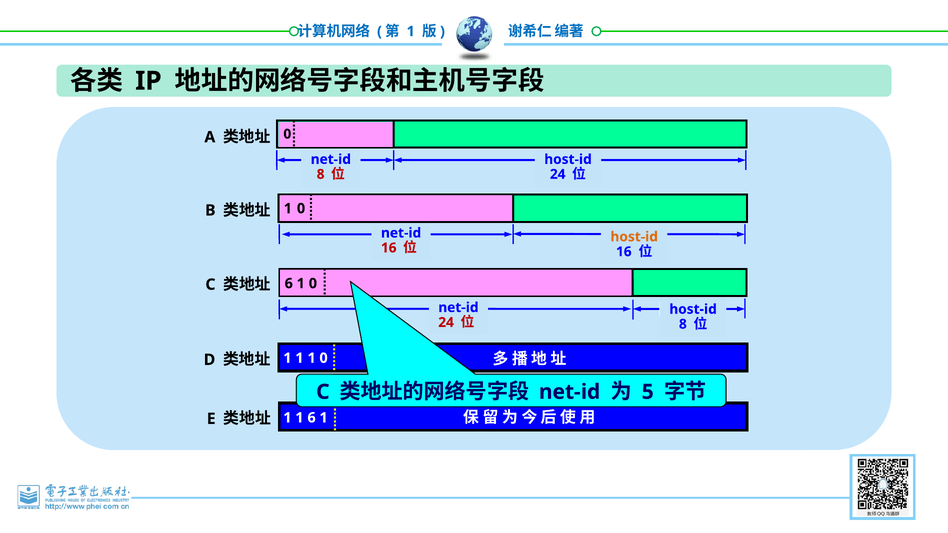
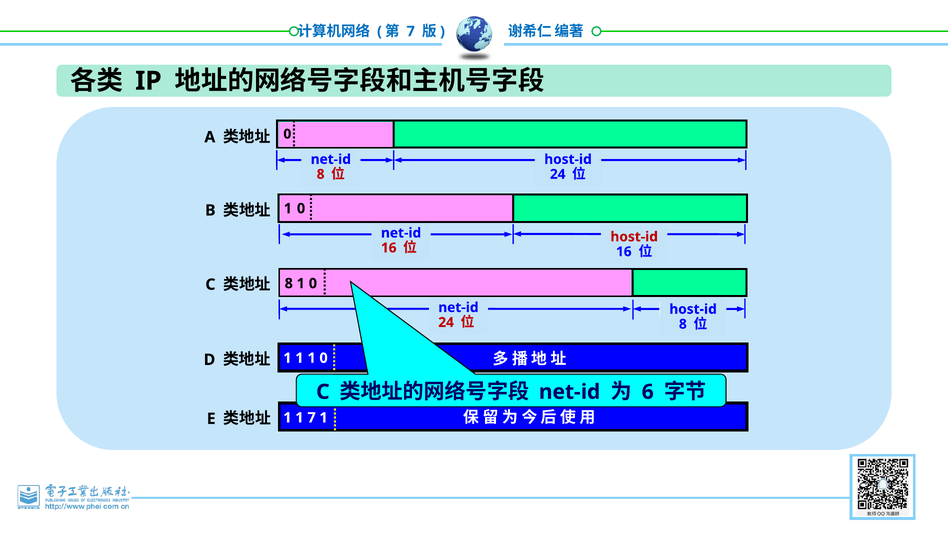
1 at (411, 31): 1 -> 7
host-id at (634, 237) colour: orange -> red
6 at (289, 284): 6 -> 8
5: 5 -> 6
1 6: 6 -> 7
